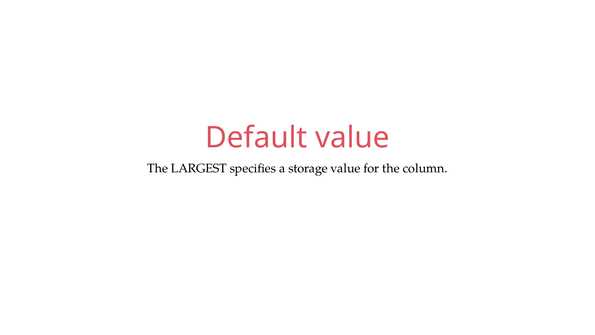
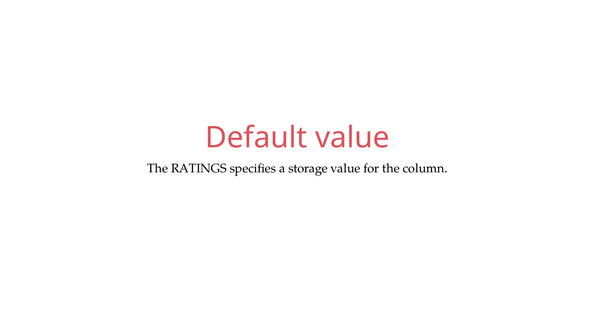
LARGEST: LARGEST -> RATINGS
